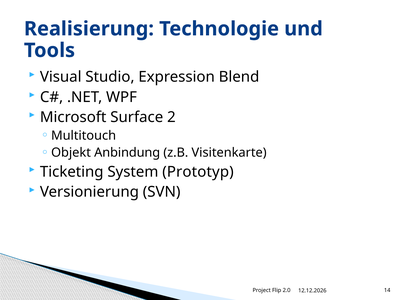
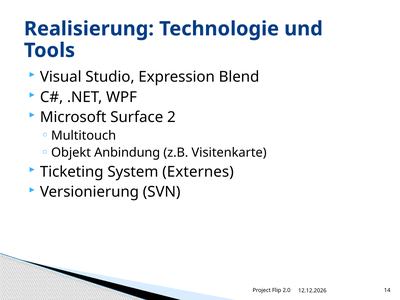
Prototyp: Prototyp -> Externes
